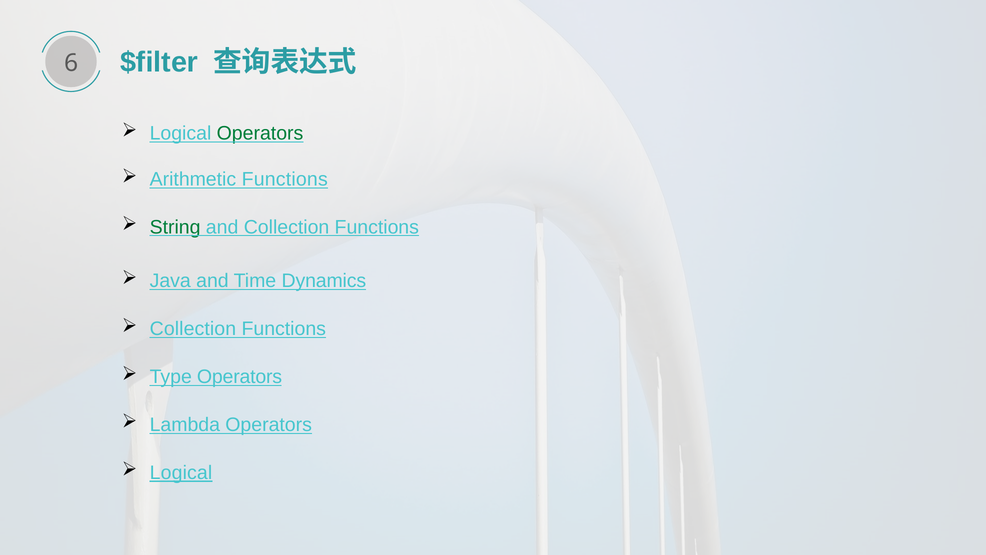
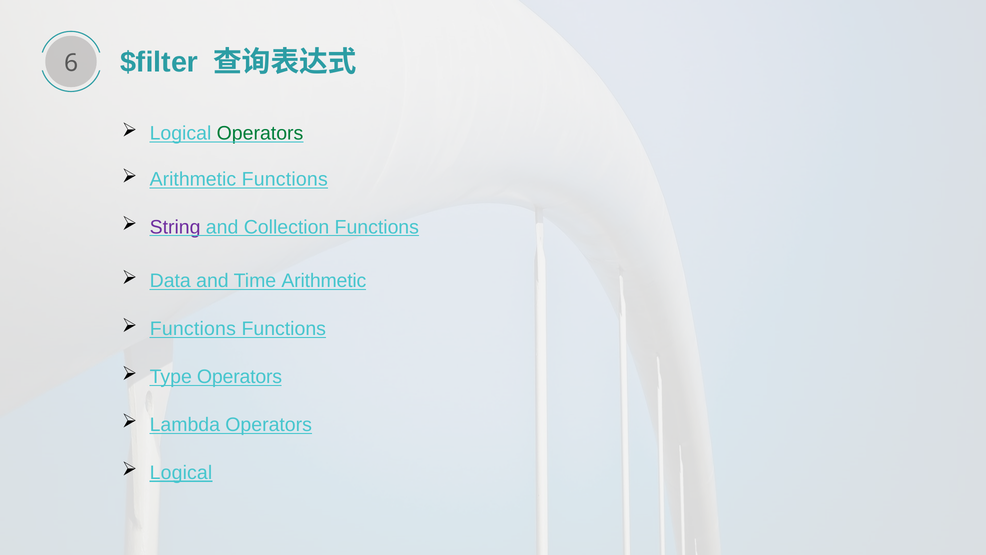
String colour: green -> purple
Java: Java -> Data
Time Dynamics: Dynamics -> Arithmetic
Collection at (193, 329): Collection -> Functions
